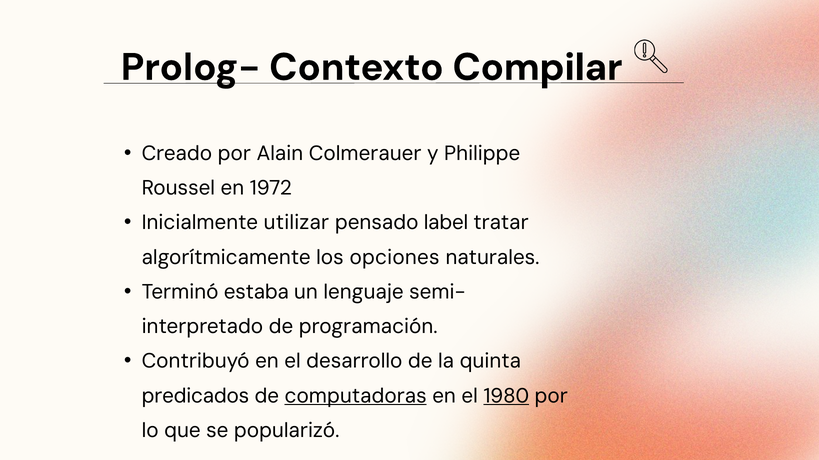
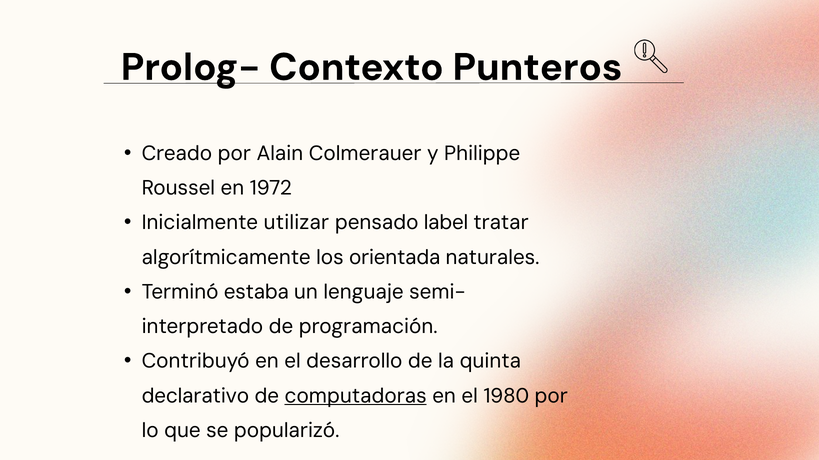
Compilar: Compilar -> Punteros
opciones: opciones -> orientada
predicados: predicados -> declarativo
1980 underline: present -> none
